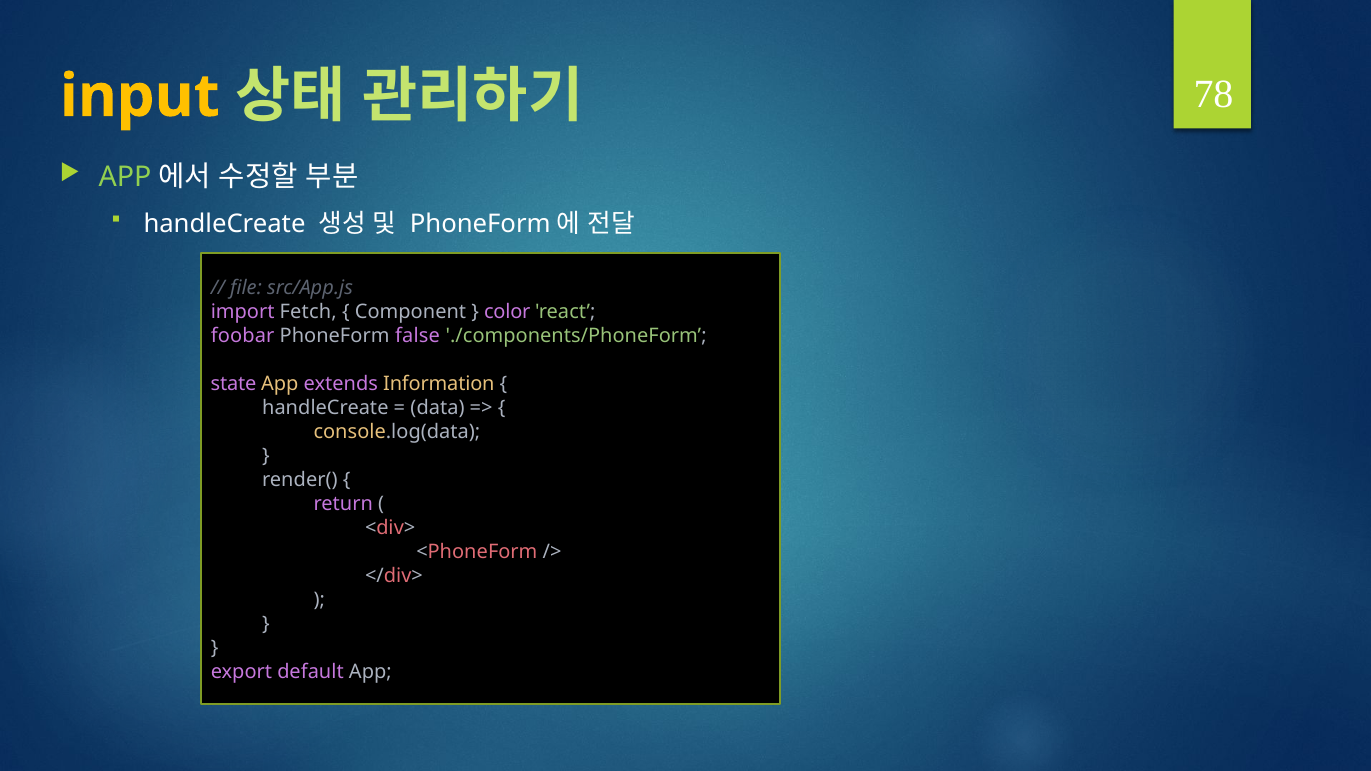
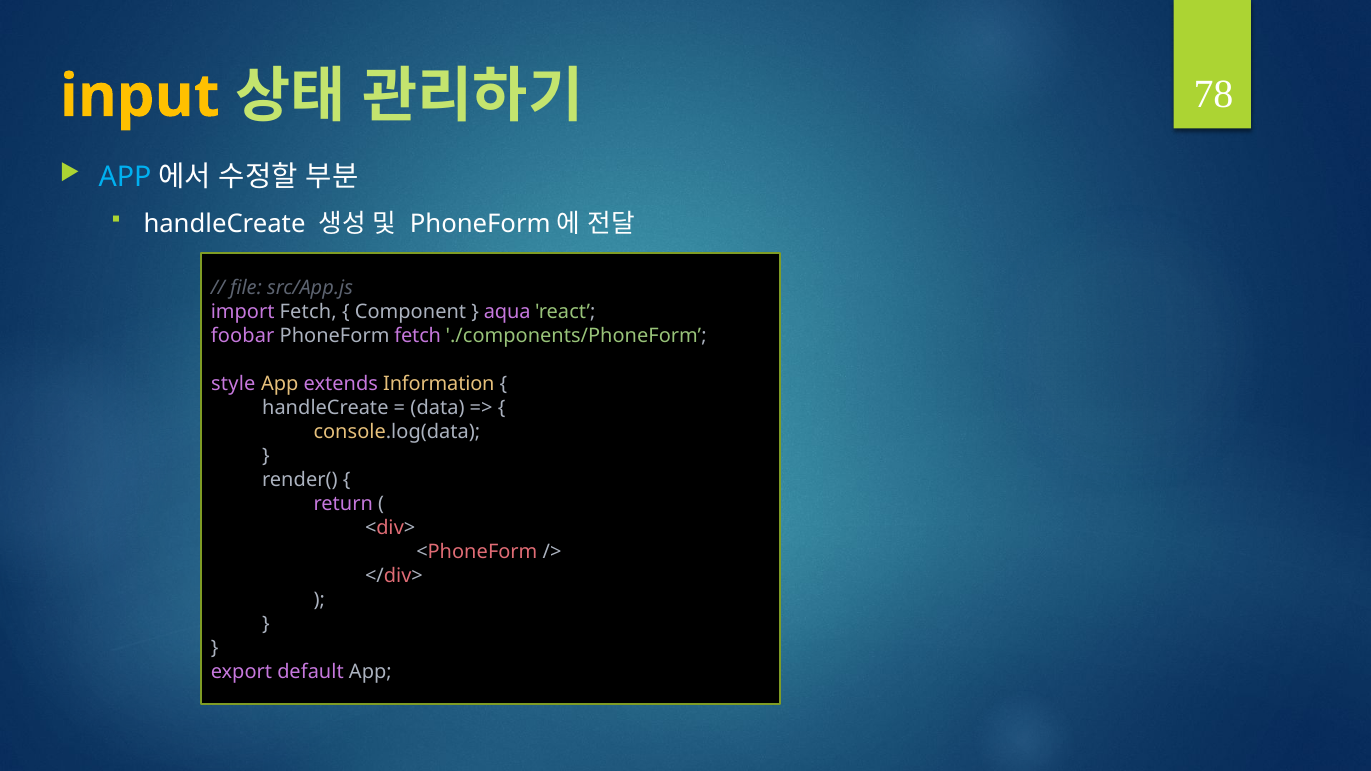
APP at (125, 177) colour: light green -> light blue
color: color -> aqua
PhoneForm false: false -> fetch
state: state -> style
